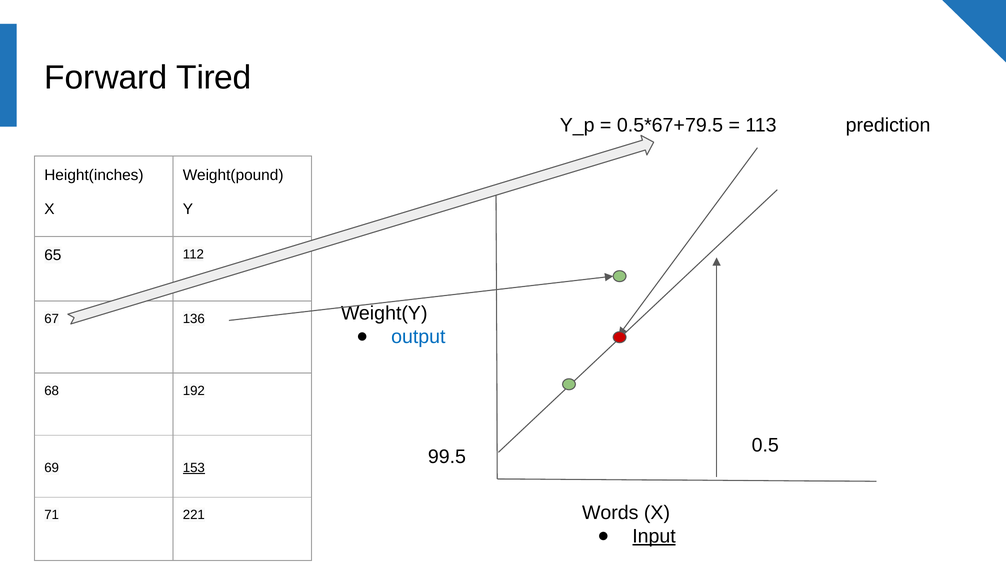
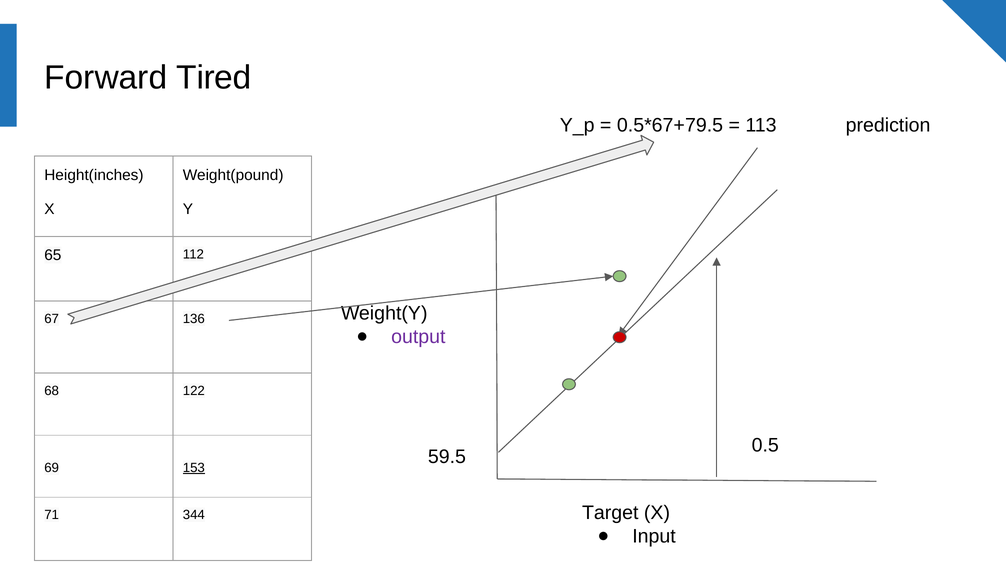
output colour: blue -> purple
192: 192 -> 122
99.5: 99.5 -> 59.5
Words: Words -> Target
221: 221 -> 344
Input underline: present -> none
